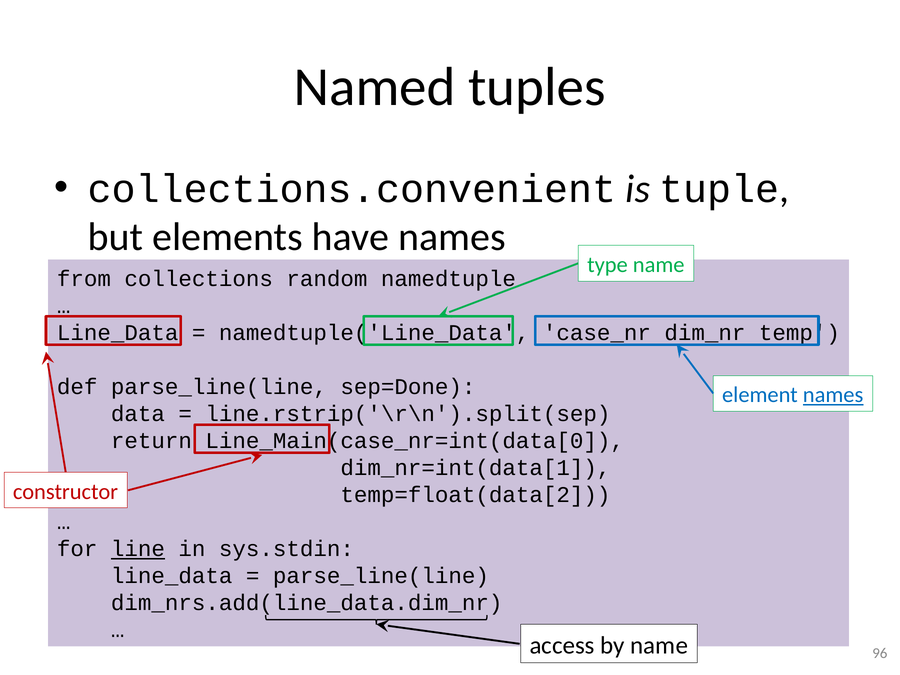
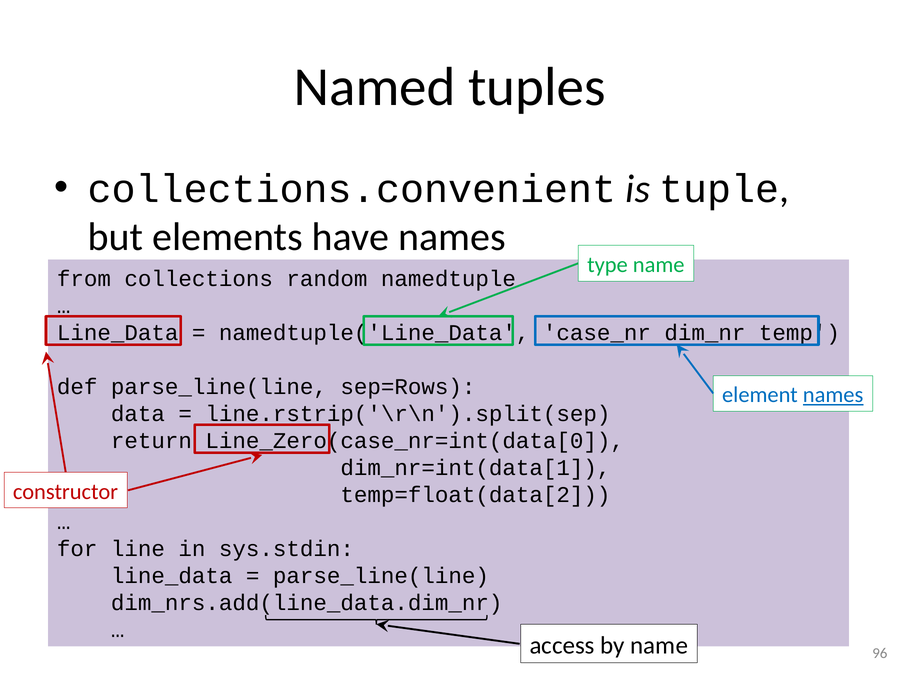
sep=Done: sep=Done -> sep=Rows
Line_Main(case_nr=int(data[0: Line_Main(case_nr=int(data[0 -> Line_Zero(case_nr=int(data[0
line underline: present -> none
